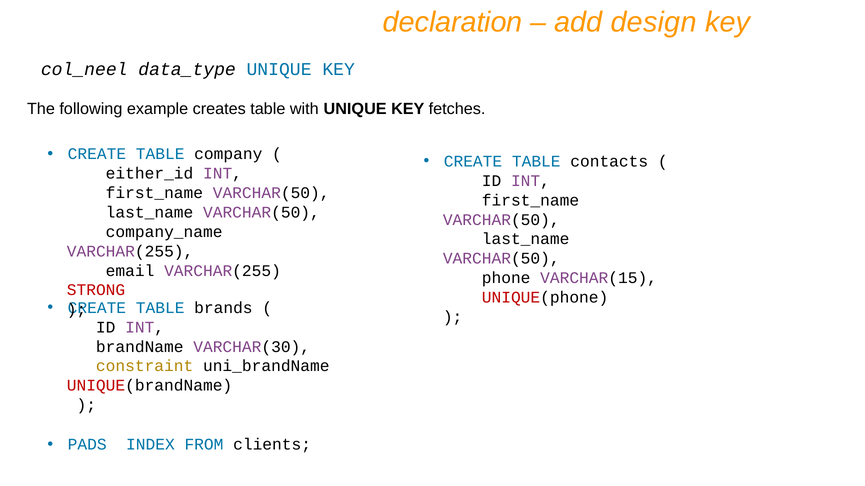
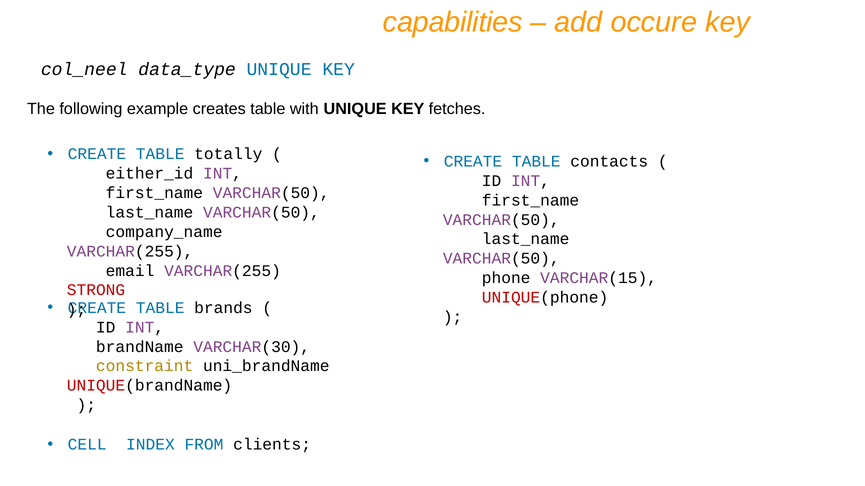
declaration: declaration -> capabilities
design: design -> occure
company: company -> totally
PADS: PADS -> CELL
